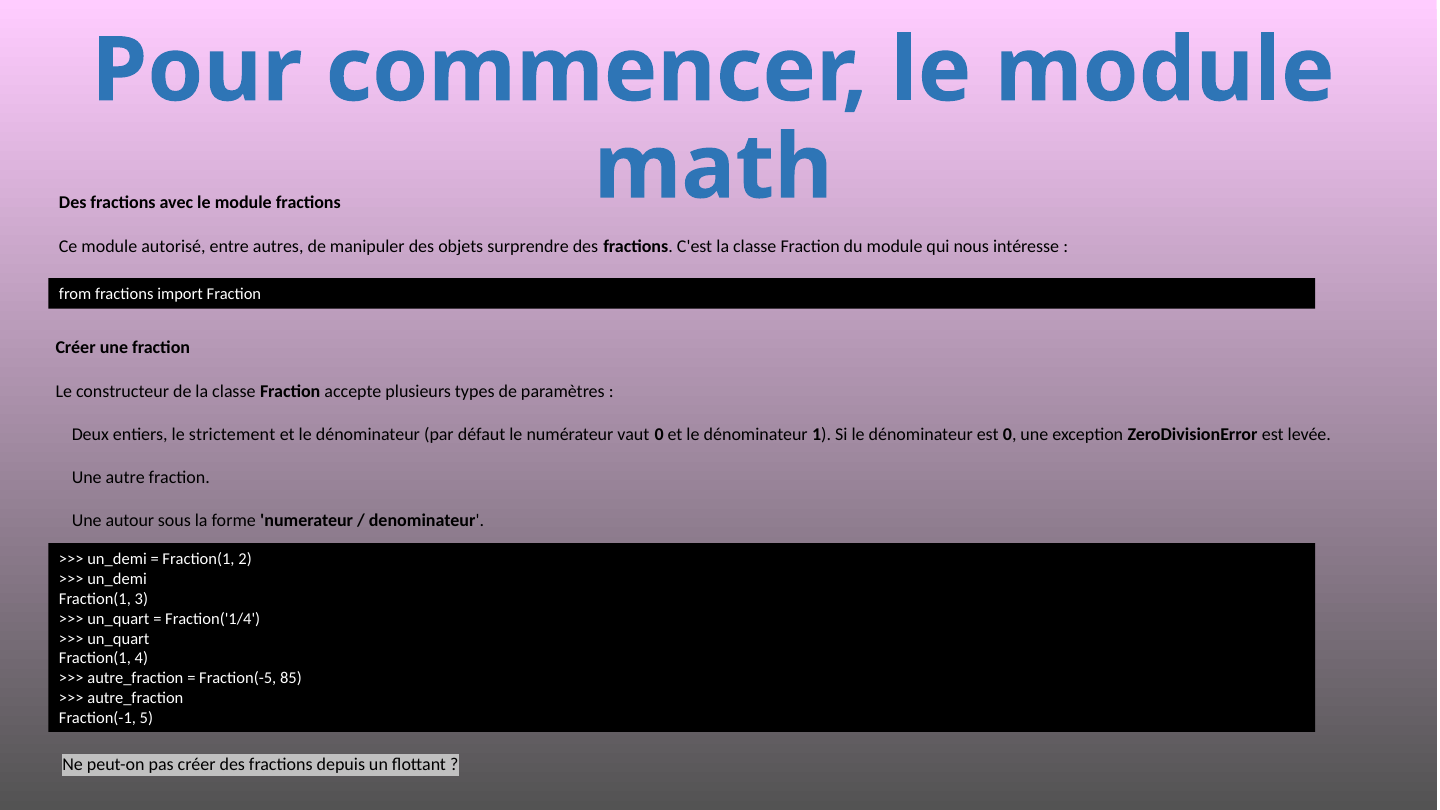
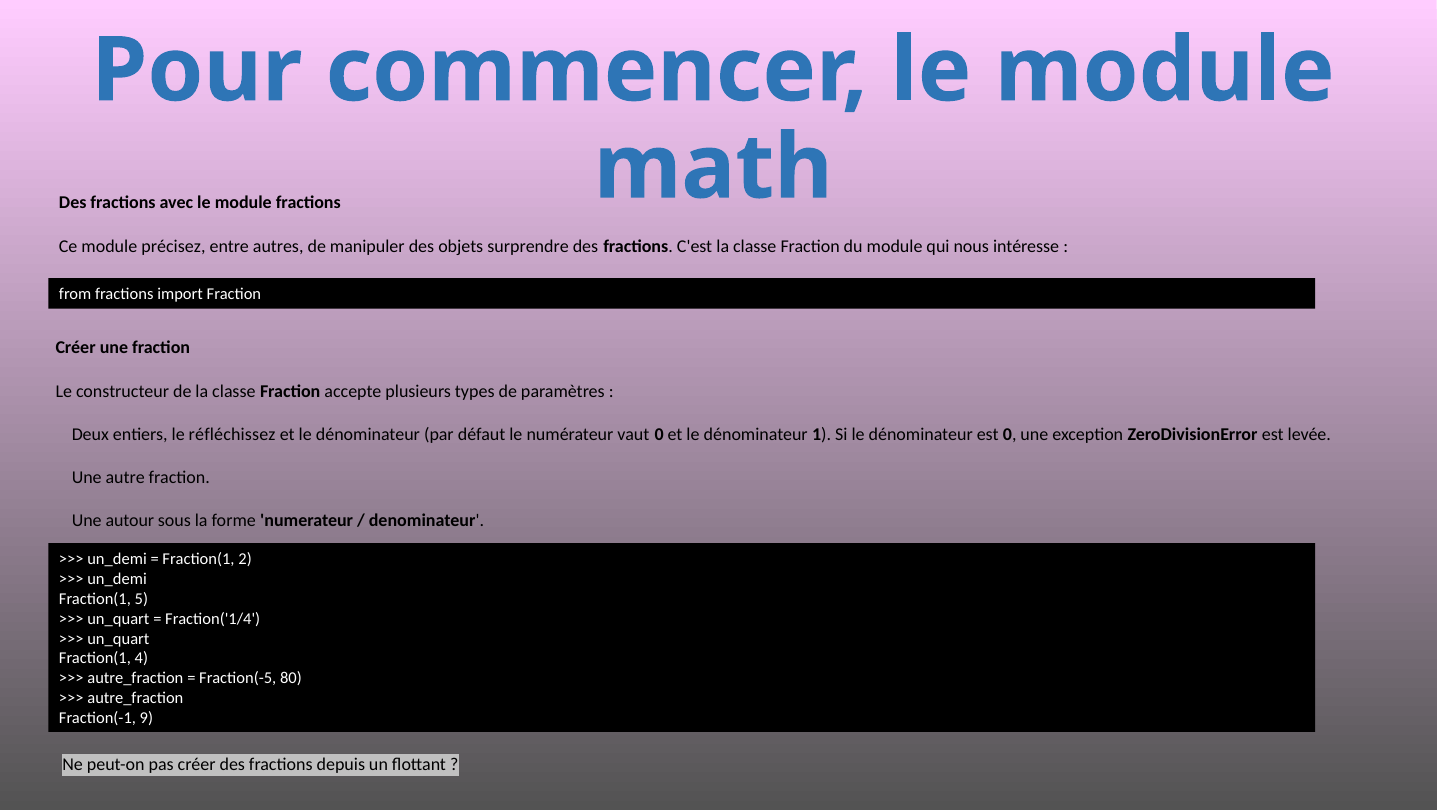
autorisé: autorisé -> précisez
strictement: strictement -> réfléchissez
3: 3 -> 5
85: 85 -> 80
5: 5 -> 9
